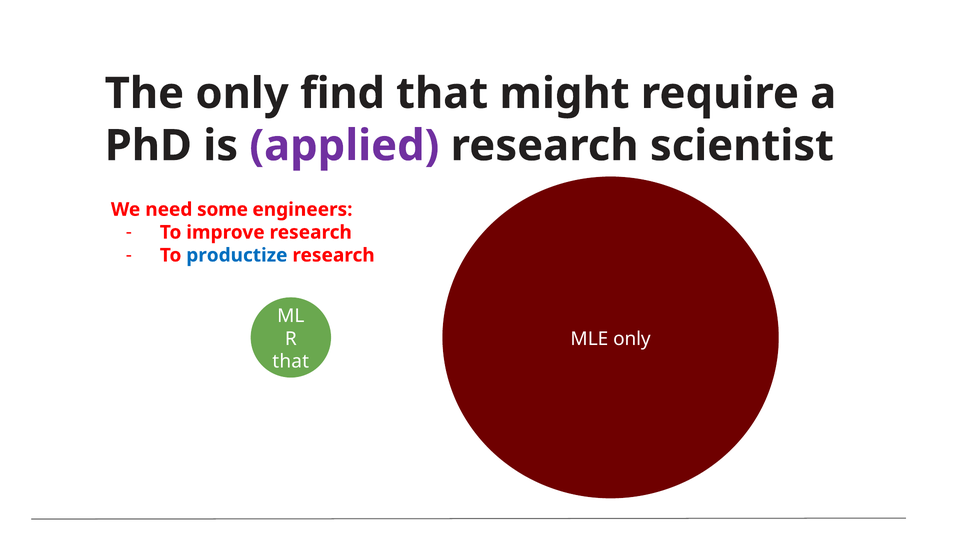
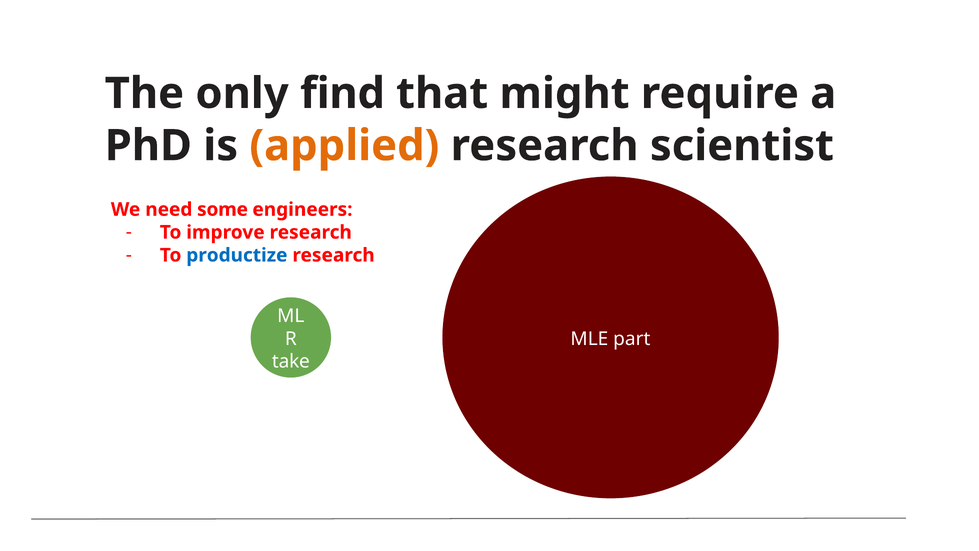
applied colour: purple -> orange
MLE only: only -> part
that at (291, 361): that -> take
